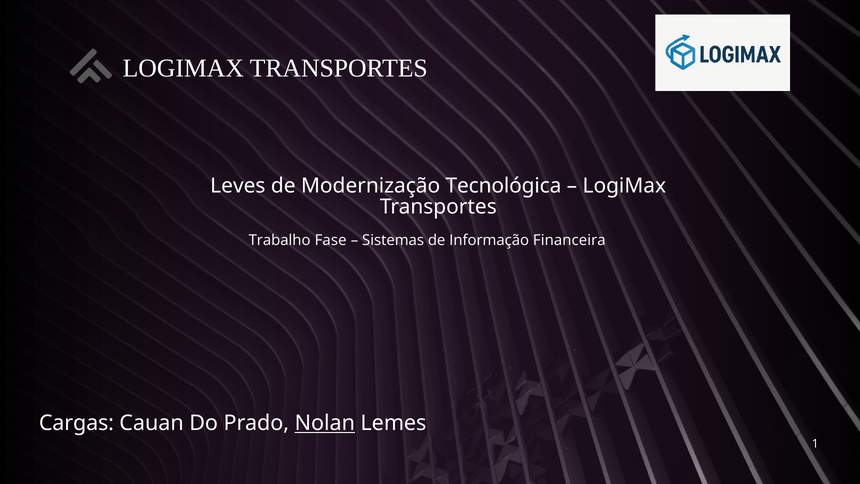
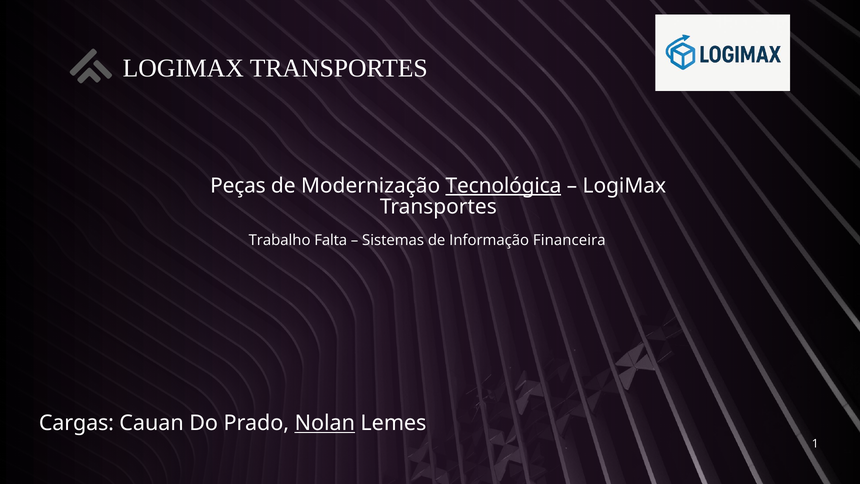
Leves: Leves -> Peças
Tecnológica underline: none -> present
Fase: Fase -> Falta
